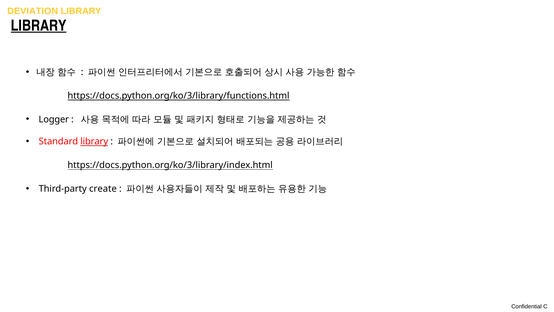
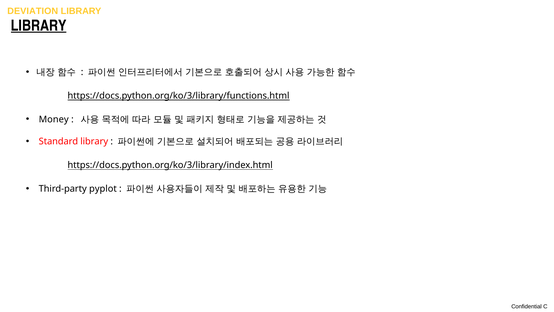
Logger: Logger -> Money
library at (94, 141) underline: present -> none
create: create -> pyplot
